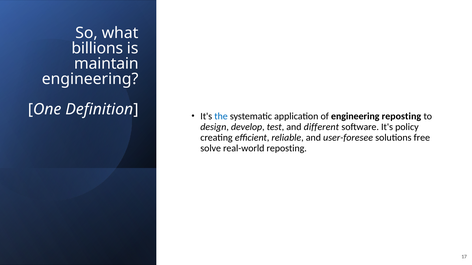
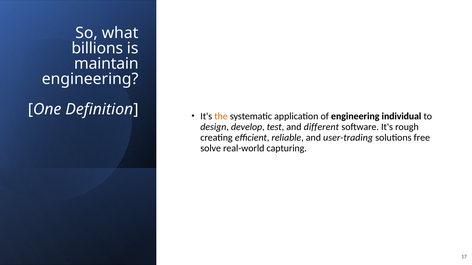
the colour: blue -> orange
engineering reposting: reposting -> individual
policy: policy -> rough
user-foresee: user-foresee -> user-trading
real-world reposting: reposting -> capturing
